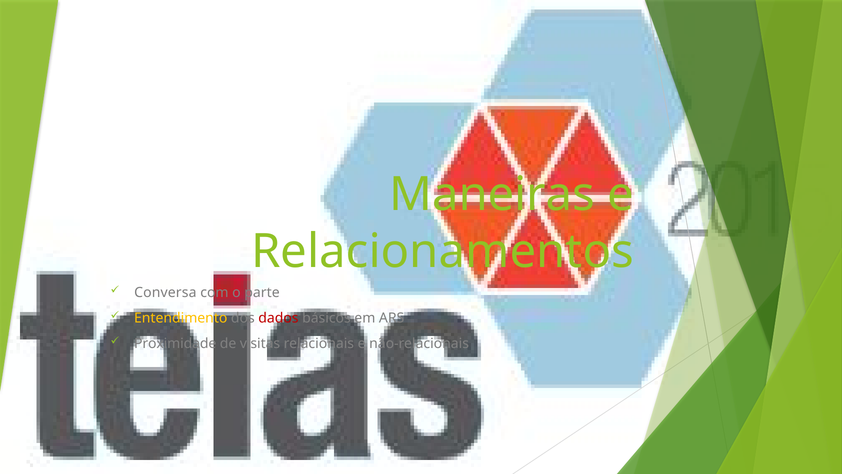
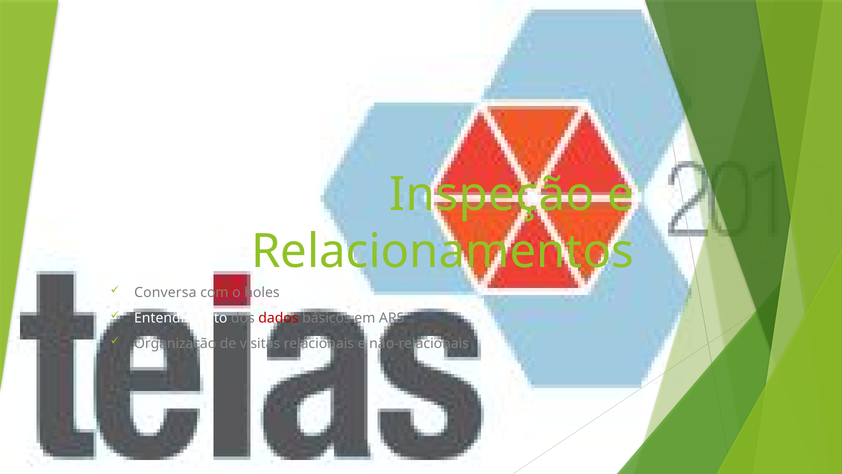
Maneiras: Maneiras -> Inspeção
parte: parte -> holes
Entendimento colour: yellow -> white
Proximidade: Proximidade -> Organização
